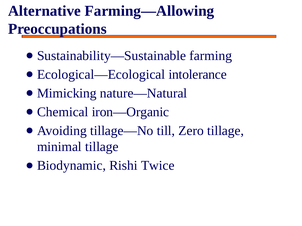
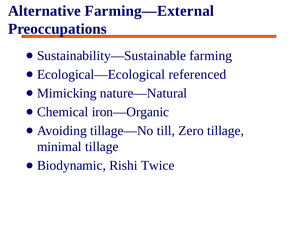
Farming—Allowing: Farming—Allowing -> Farming—External
intolerance: intolerance -> referenced
